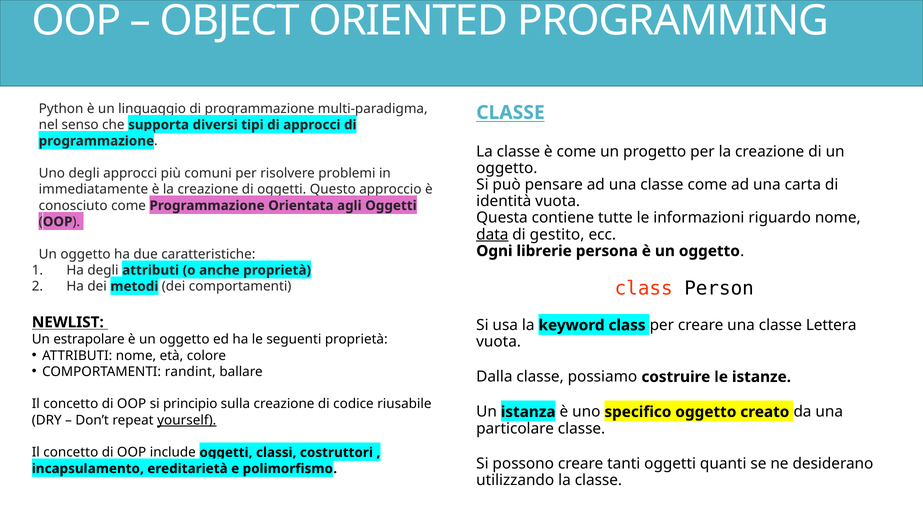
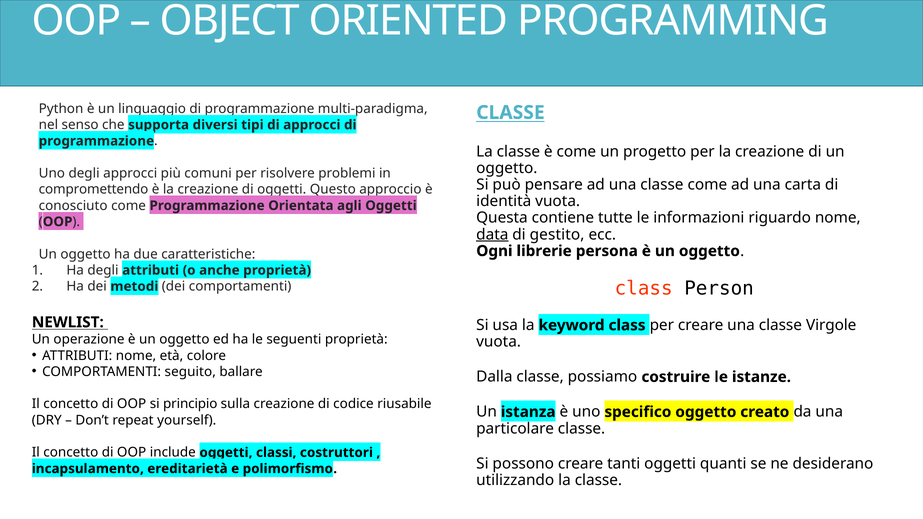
immediatamente: immediatamente -> compromettendo
Lettera: Lettera -> Virgole
estrapolare: estrapolare -> operazione
randint: randint -> seguito
yourself underline: present -> none
